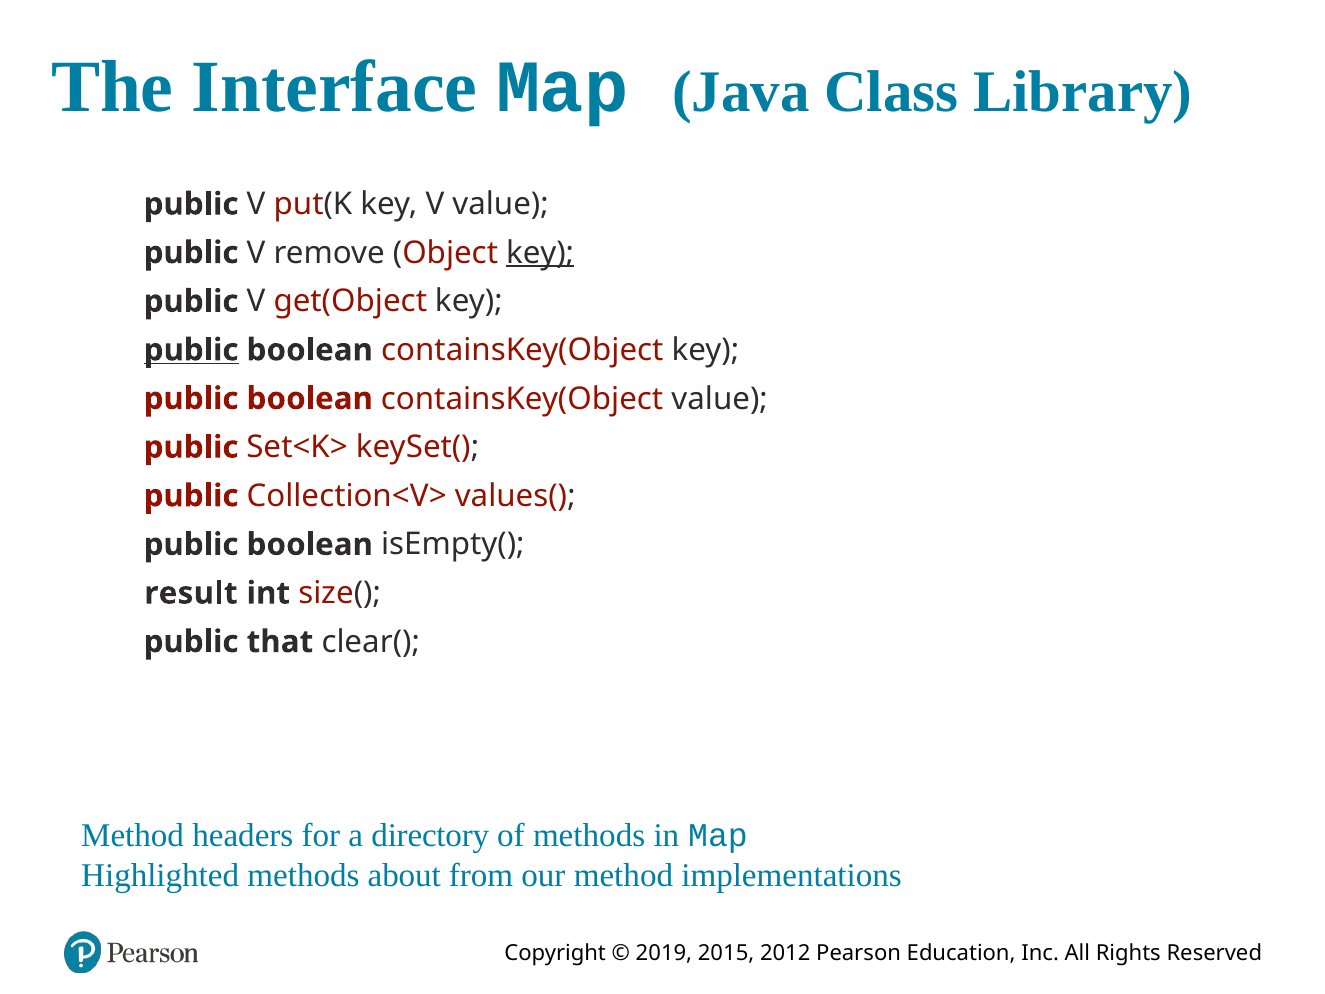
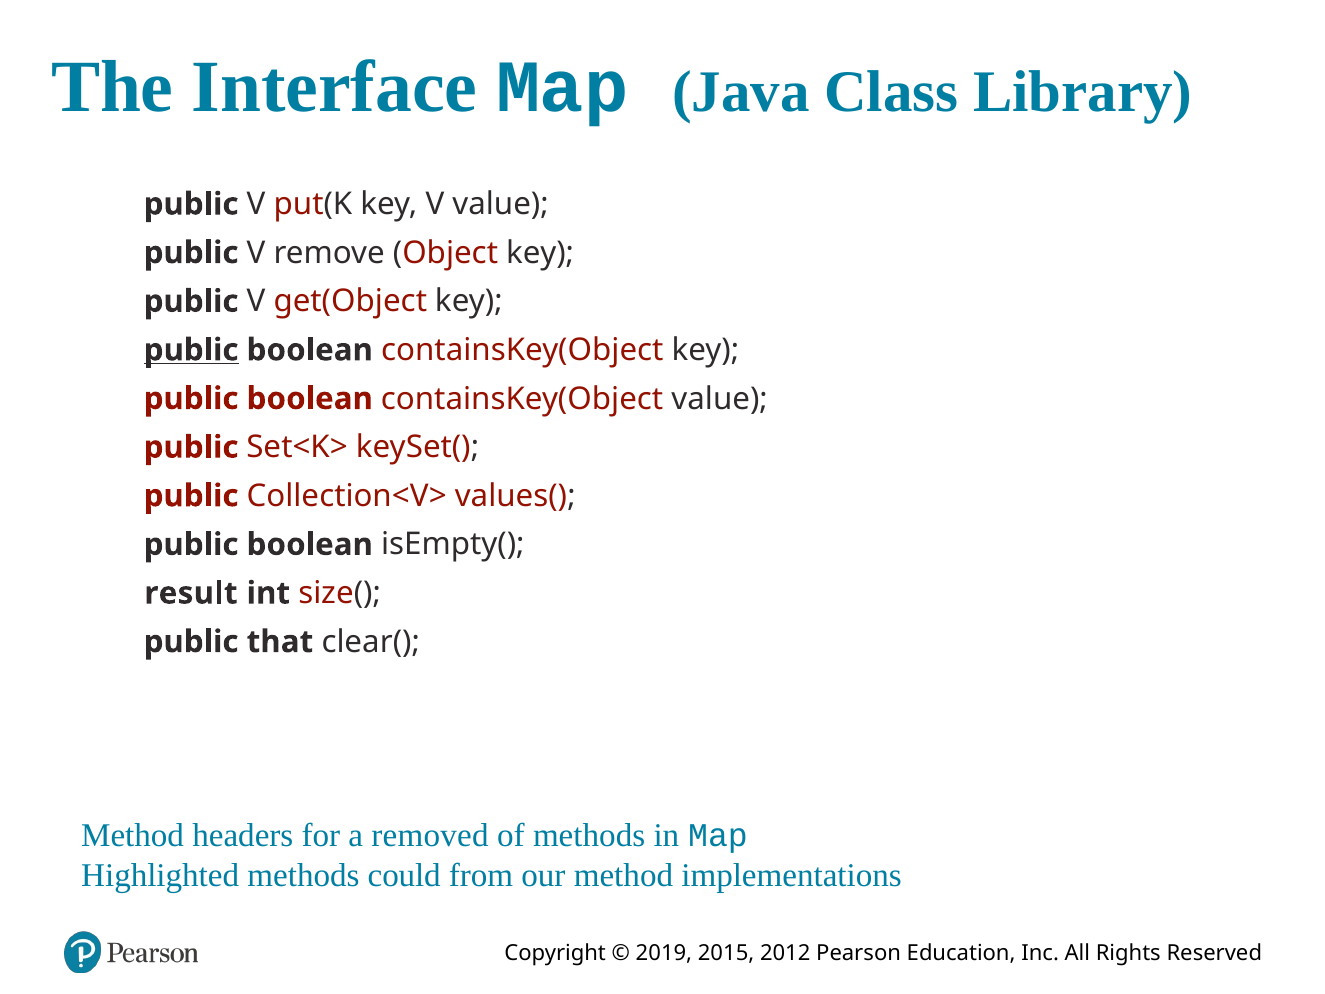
key at (540, 253) underline: present -> none
directory: directory -> removed
about: about -> could
